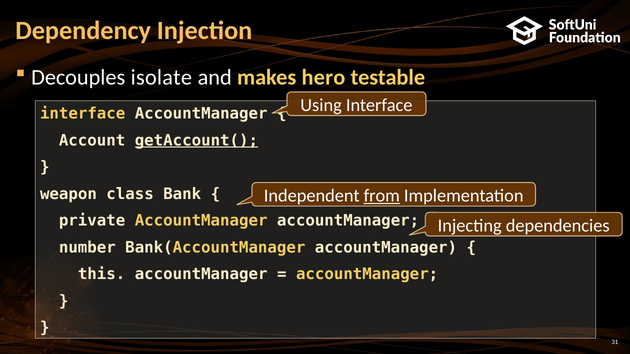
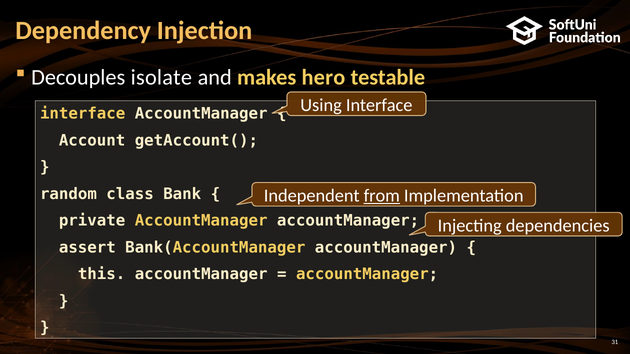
getAccount( underline: present -> none
weapon: weapon -> random
number: number -> assert
